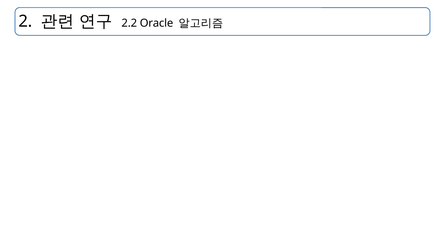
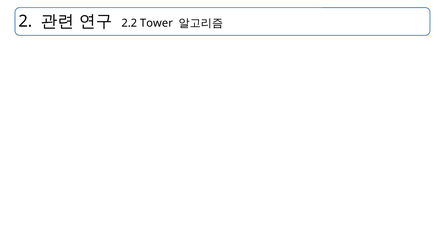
Oracle: Oracle -> Tower
